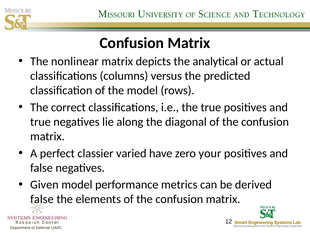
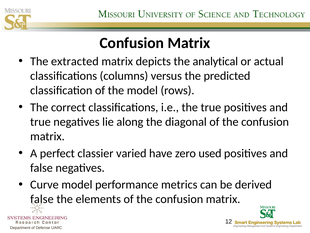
nonlinear: nonlinear -> extracted
your: your -> used
Given: Given -> Curve
